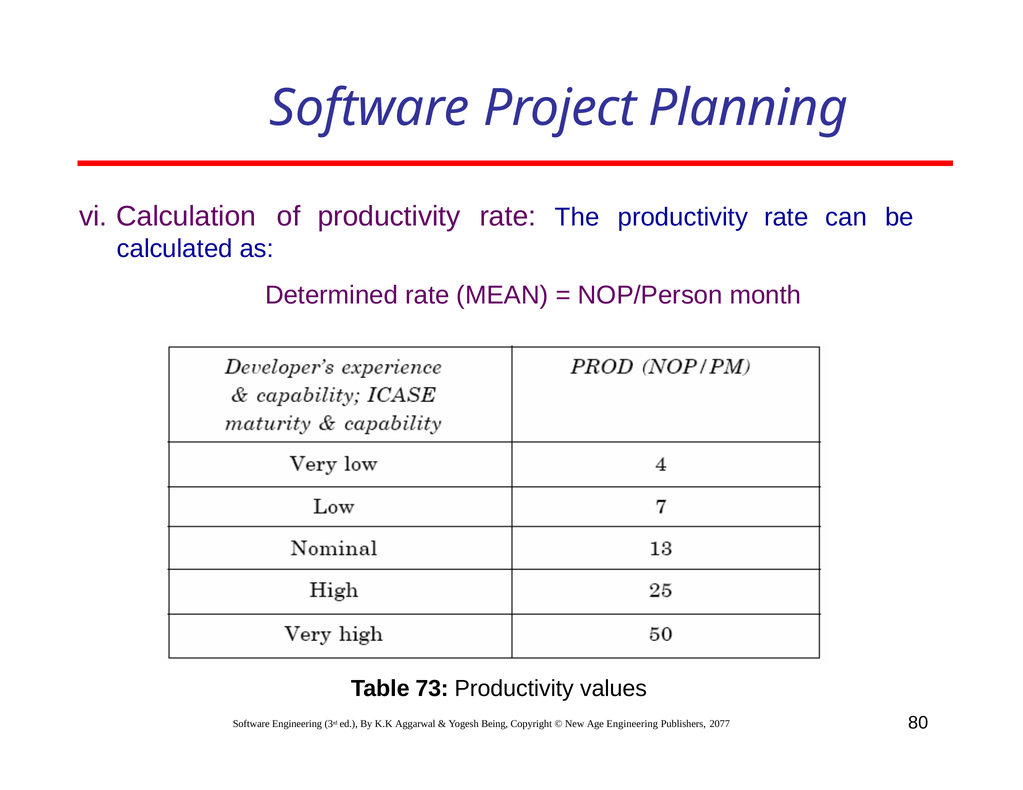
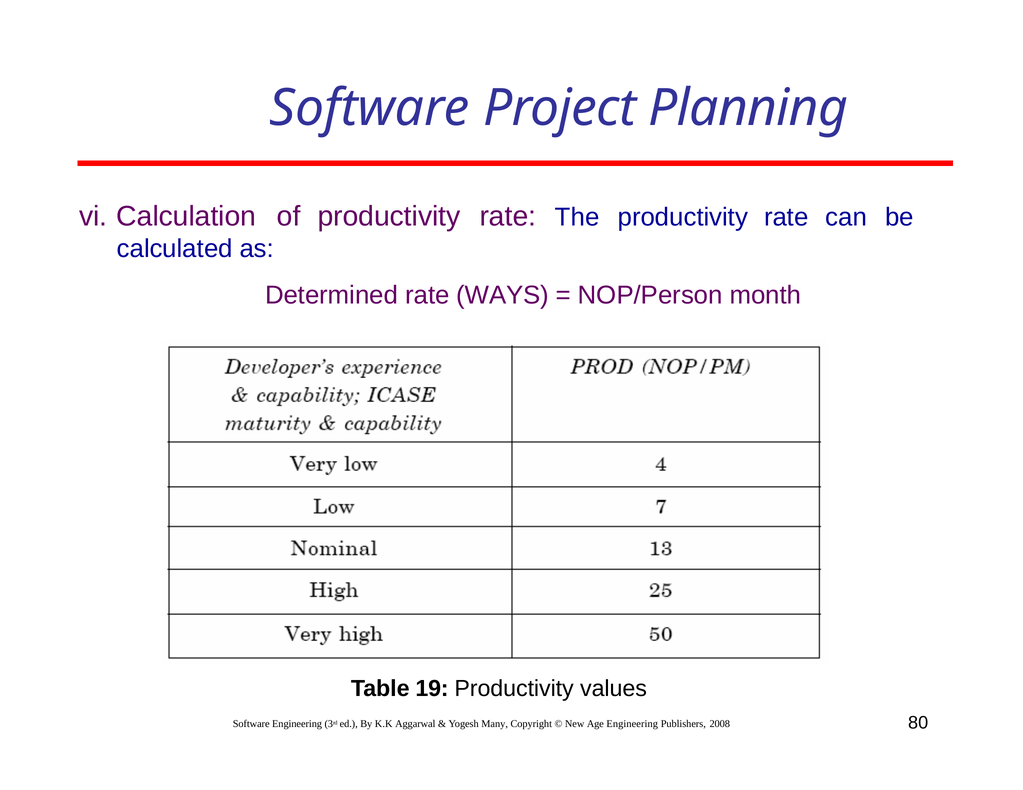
MEAN: MEAN -> WAYS
73: 73 -> 19
Being: Being -> Many
2077: 2077 -> 2008
